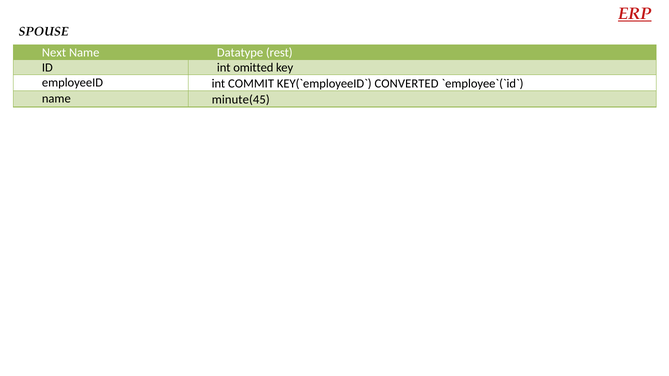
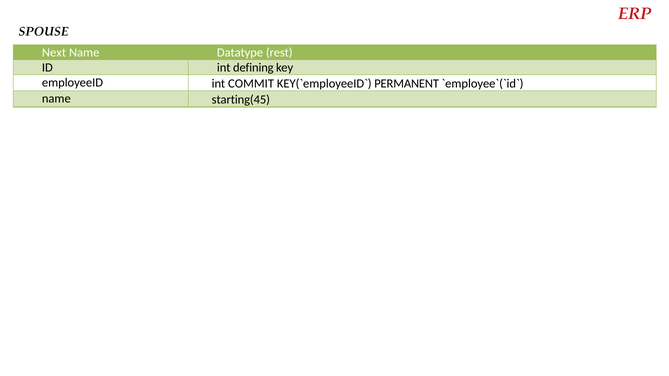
ERP underline: present -> none
omitted: omitted -> defining
CONVERTED: CONVERTED -> PERMANENT
minute(45: minute(45 -> starting(45
